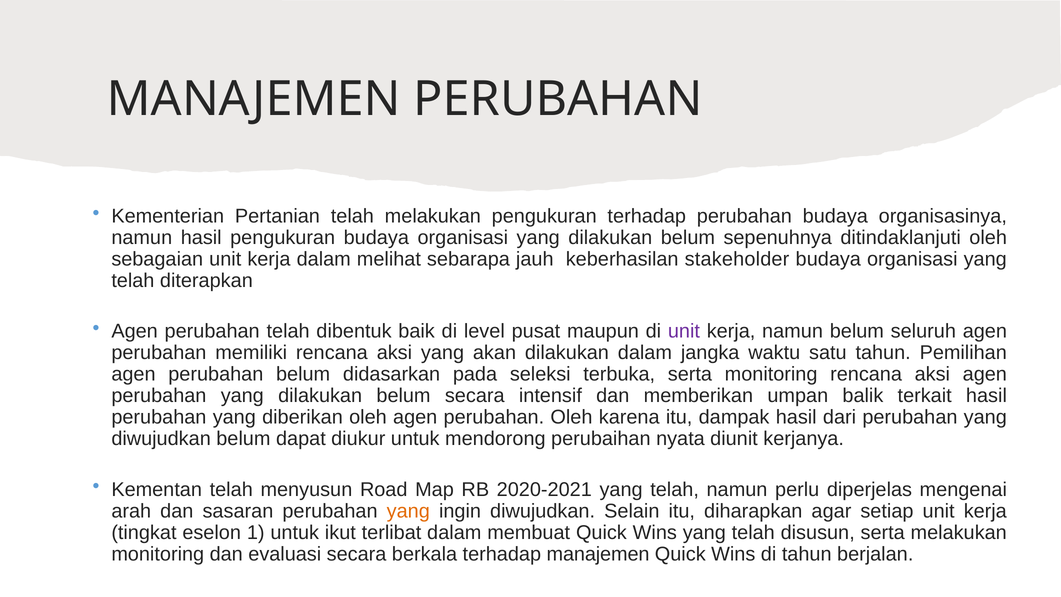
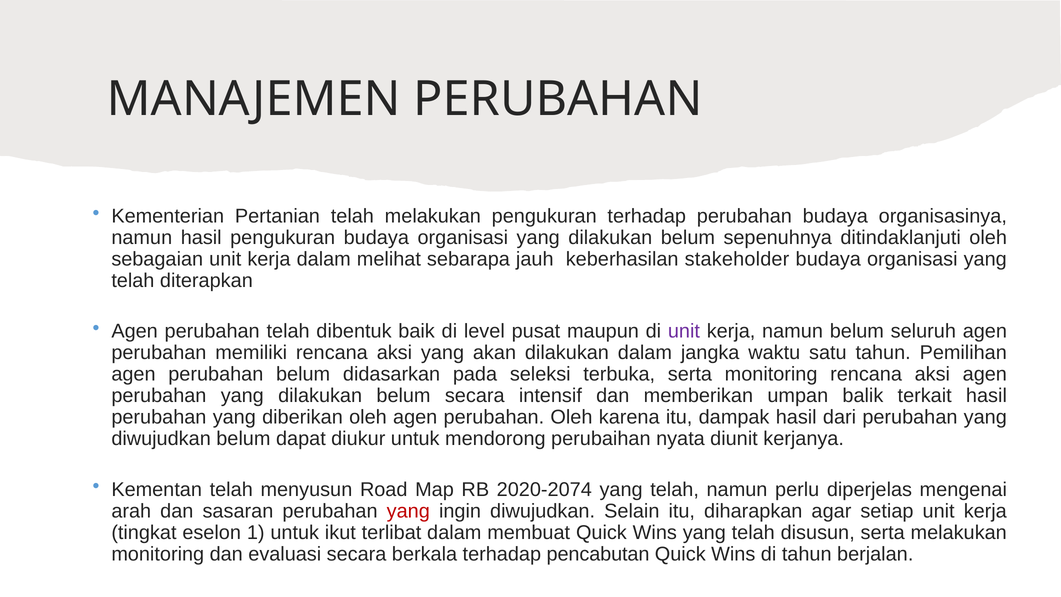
2020-2021: 2020-2021 -> 2020-2074
yang at (408, 511) colour: orange -> red
terhadap manajemen: manajemen -> pencabutan
